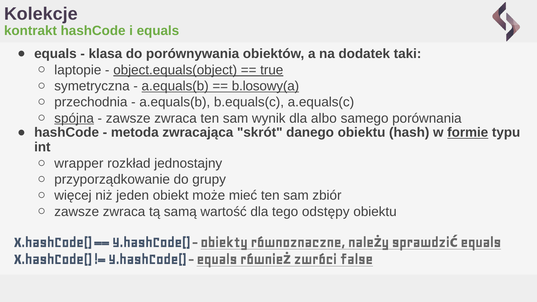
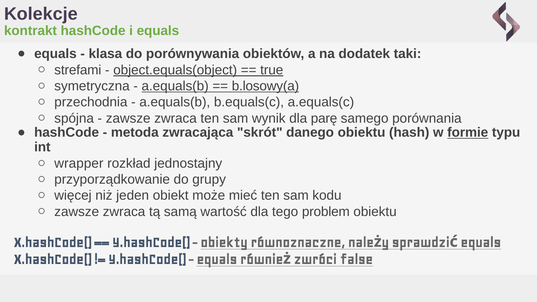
laptopie: laptopie -> strefami
spójna underline: present -> none
albo: albo -> parę
zbiór: zbiór -> kodu
odstępy: odstępy -> problem
